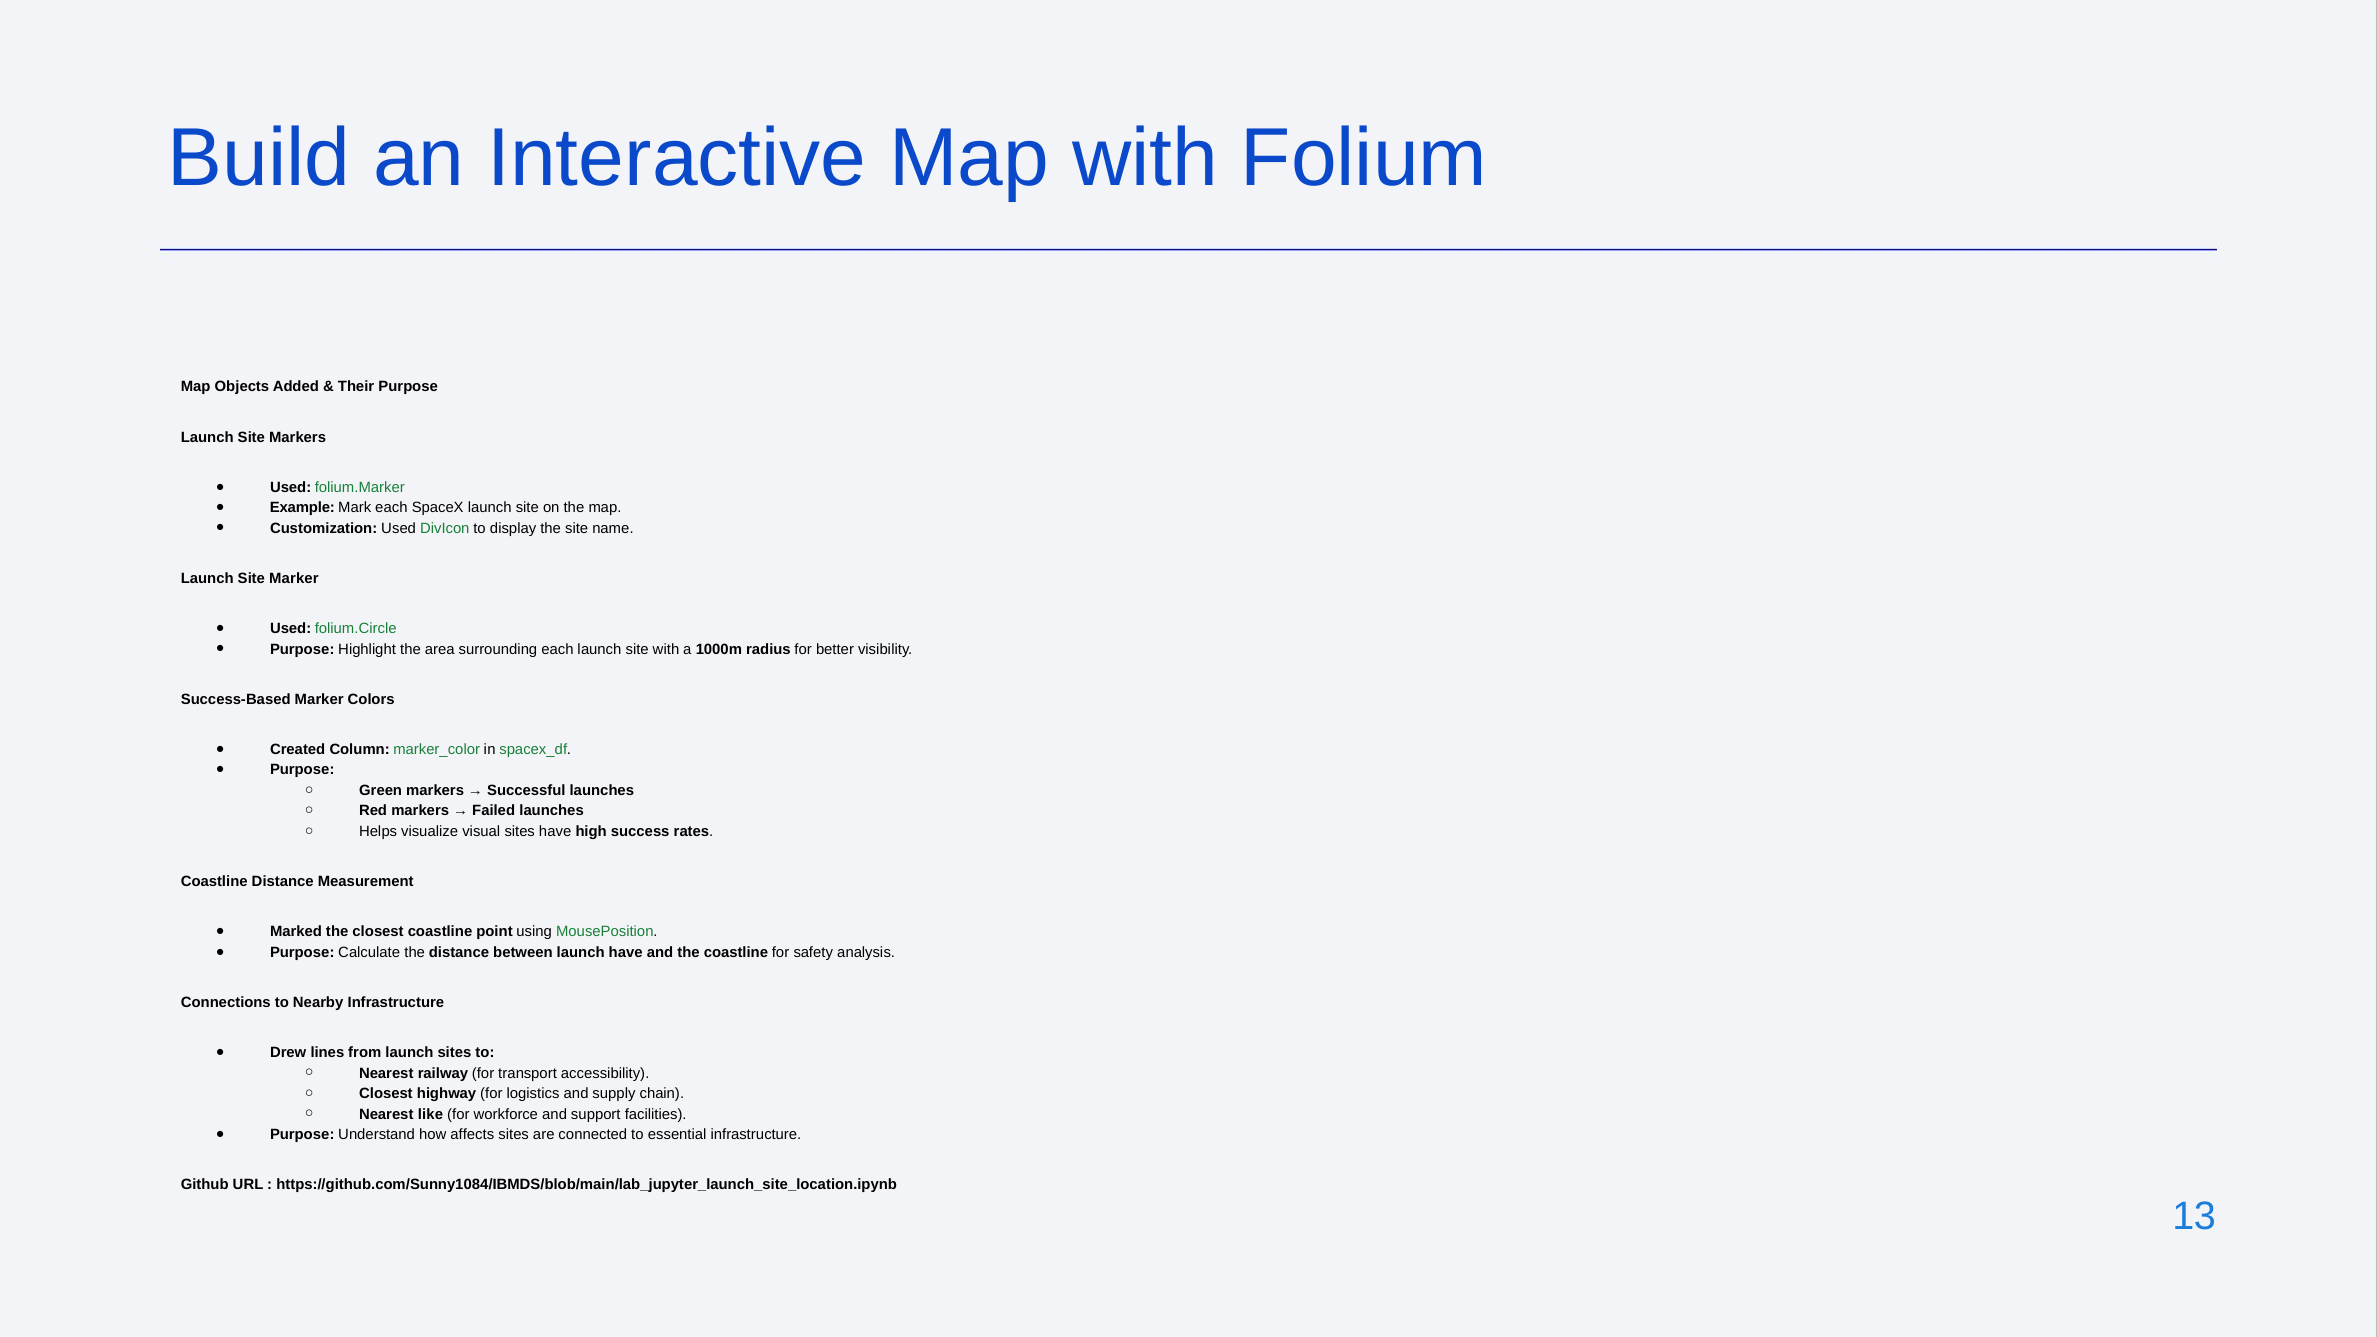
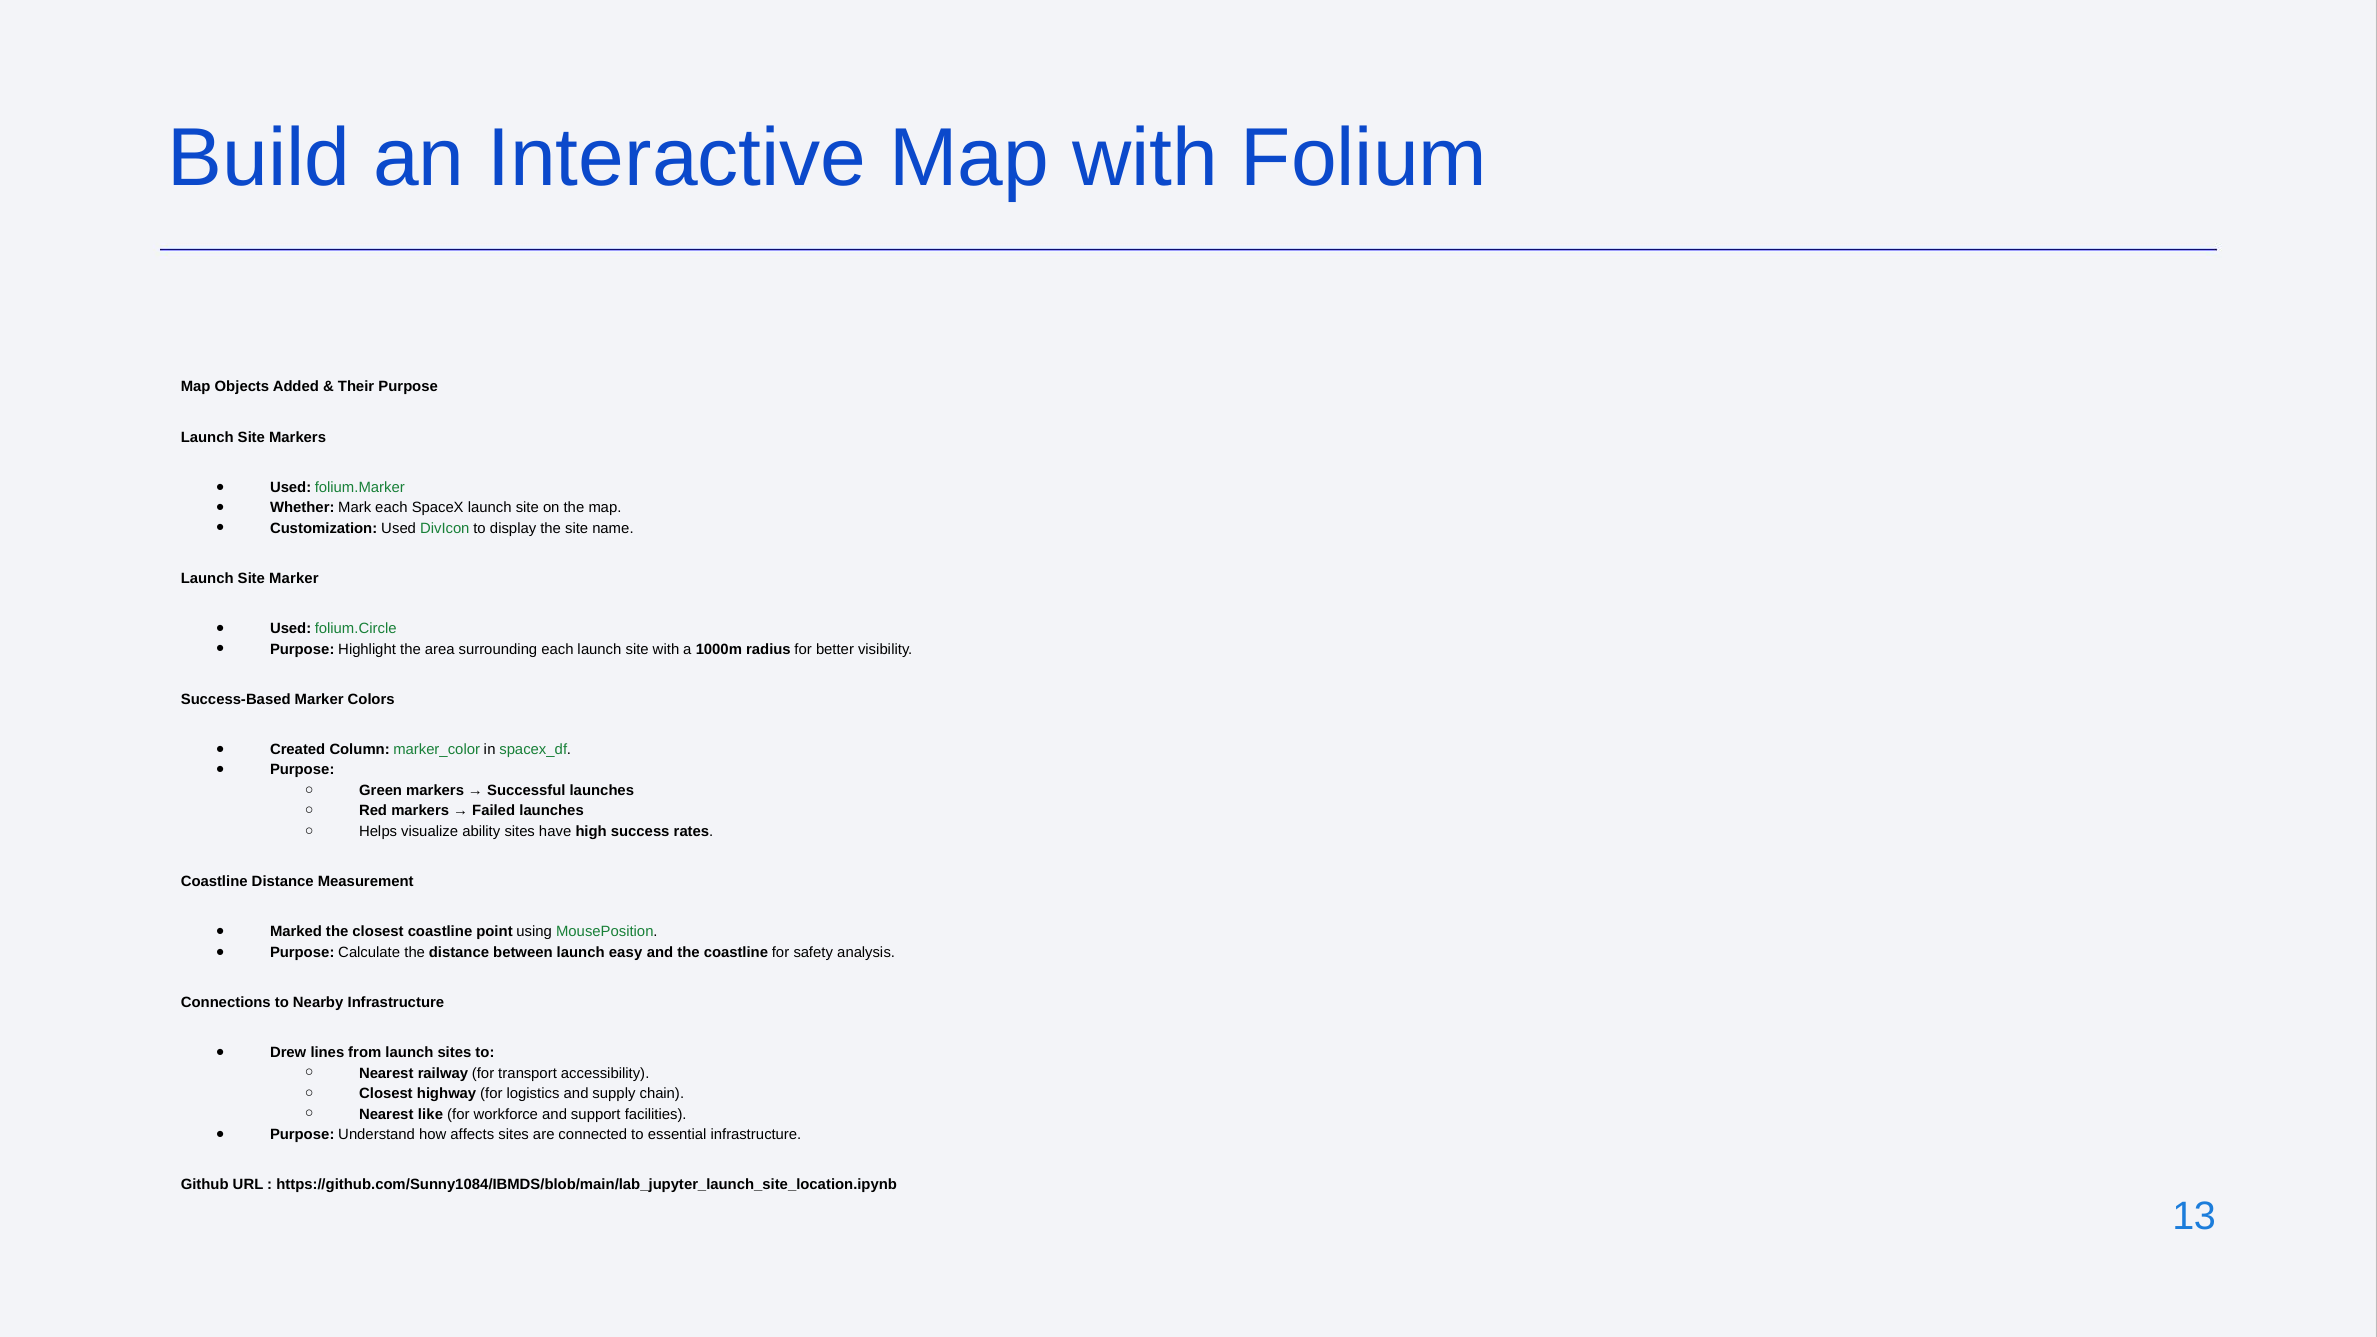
Example: Example -> Whether
visual: visual -> ability
launch have: have -> easy
